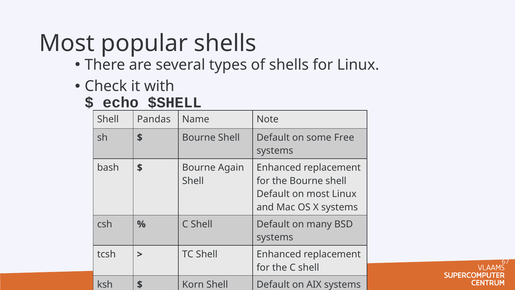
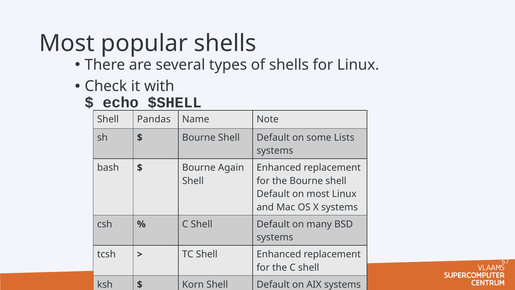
Free: Free -> Lists
